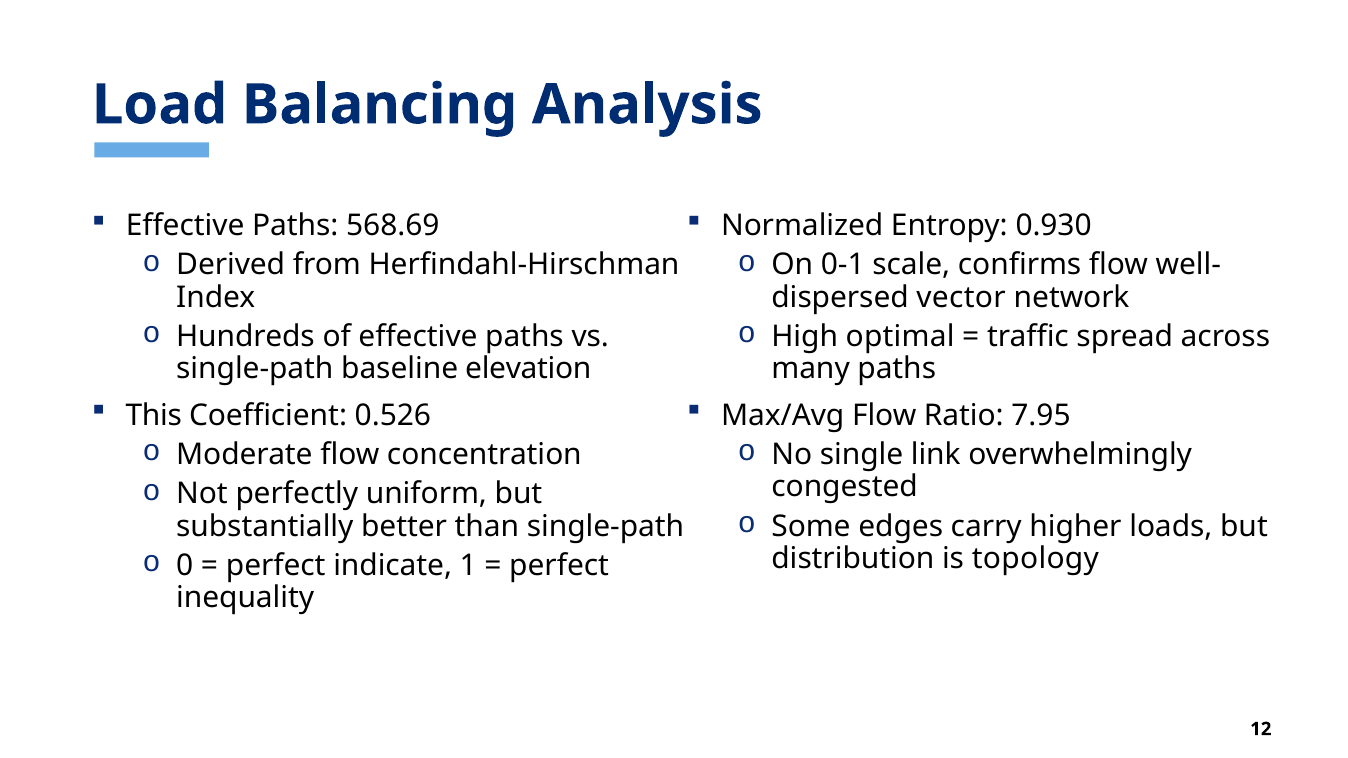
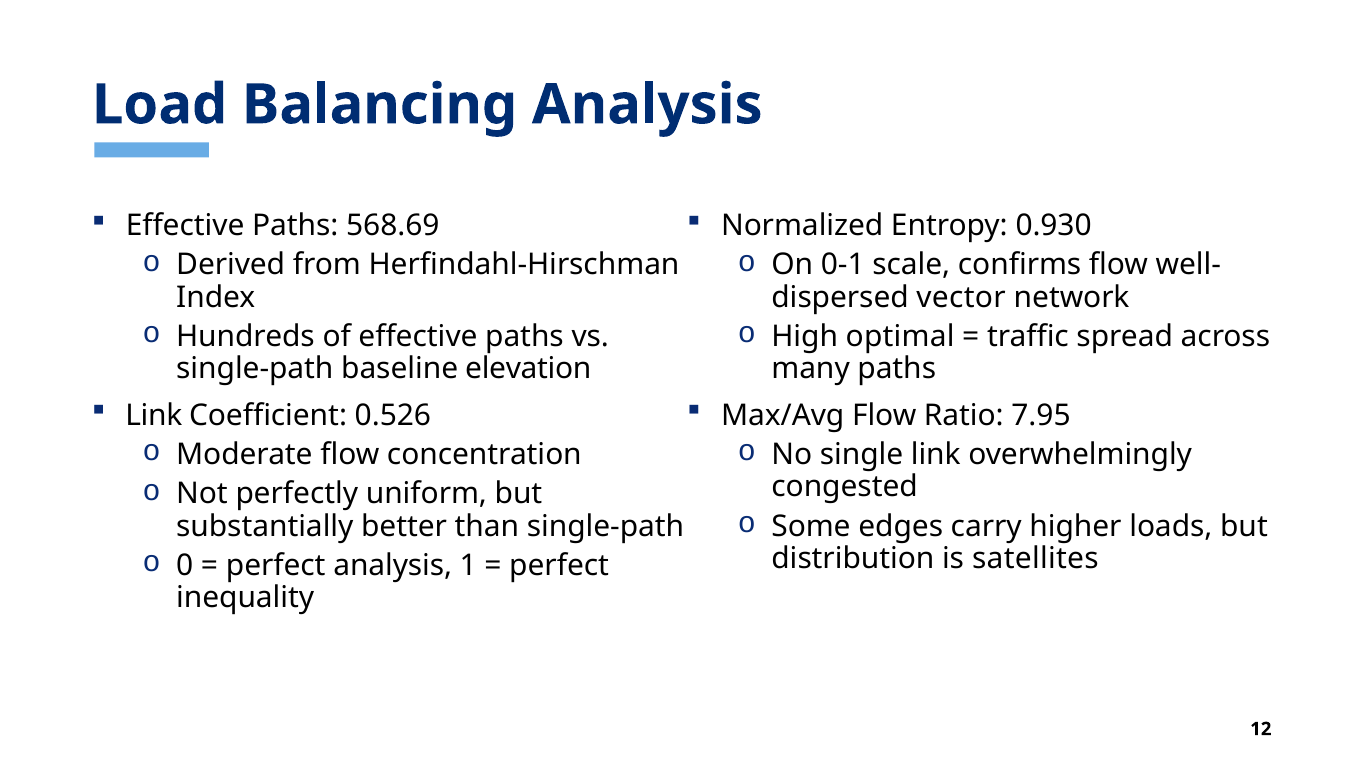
This at (154, 415): This -> Link
topology: topology -> satellites
perfect indicate: indicate -> analysis
